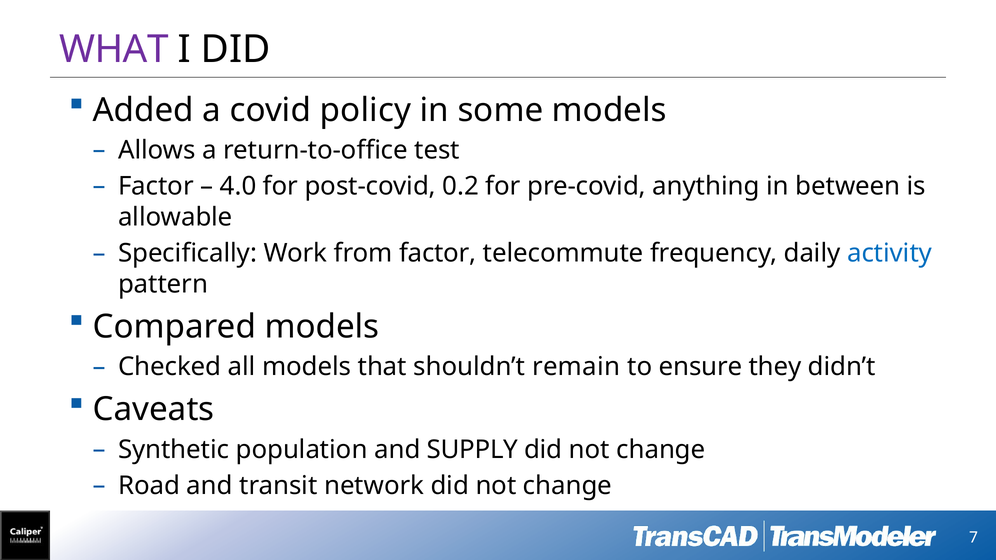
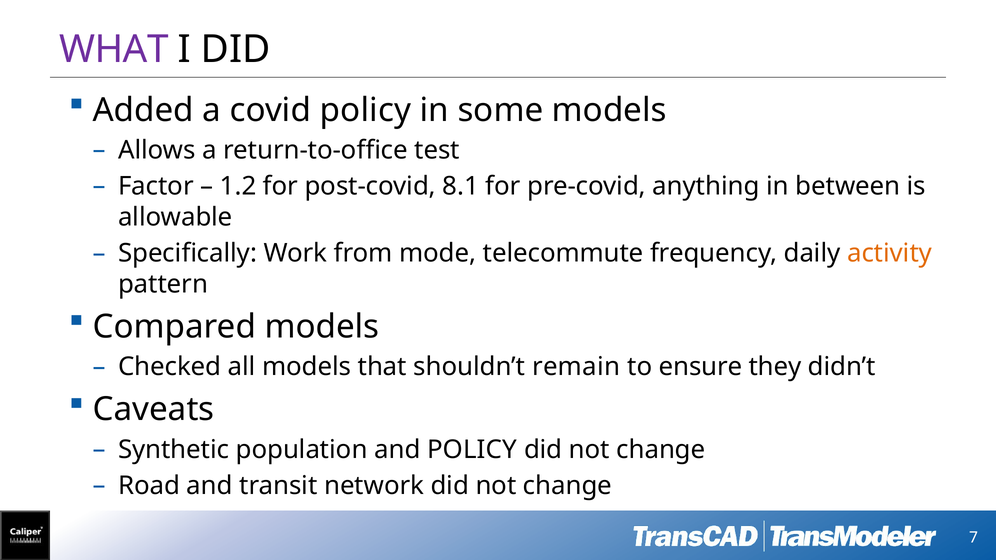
4.0: 4.0 -> 1.2
0.2: 0.2 -> 8.1
from factor: factor -> mode
activity colour: blue -> orange
and SUPPLY: SUPPLY -> POLICY
